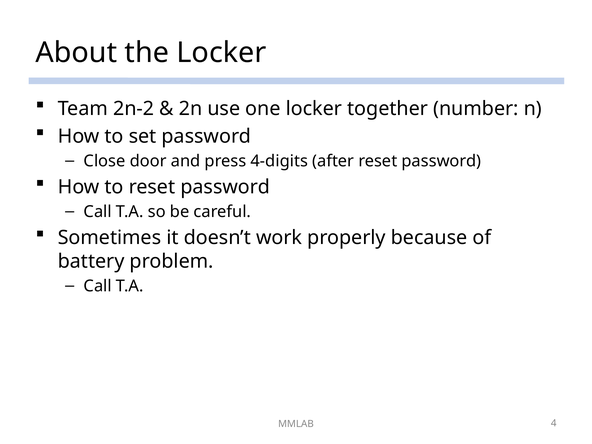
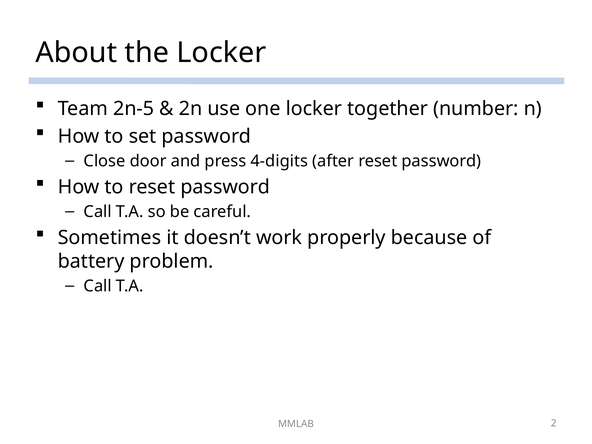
2n-2: 2n-2 -> 2n-5
4: 4 -> 2
